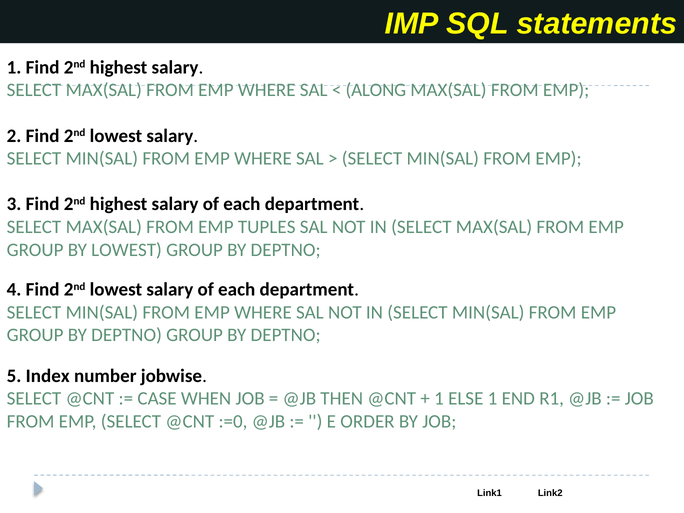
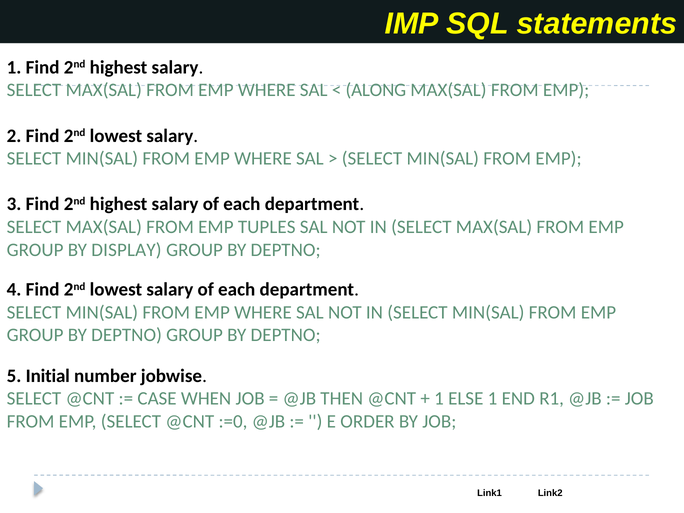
BY LOWEST: LOWEST -> DISPLAY
5 Index: Index -> Initial
